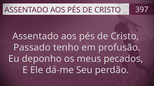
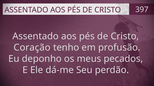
Passado: Passado -> Coração
